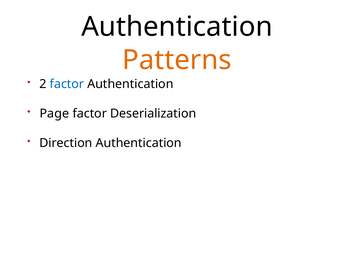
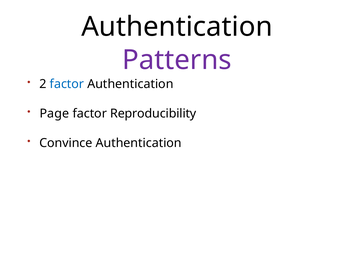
Patterns colour: orange -> purple
Deserialization: Deserialization -> Reproducibility
Direction: Direction -> Convince
